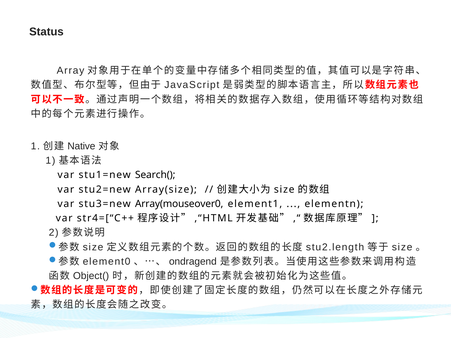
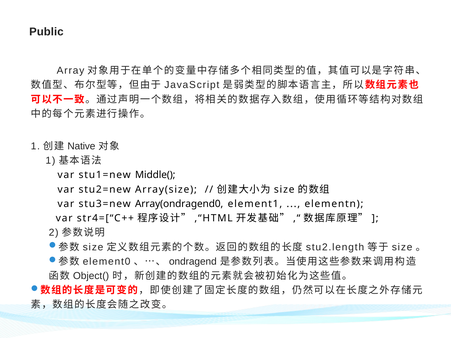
Status: Status -> Public
Search(: Search( -> Middle(
Array(mouseover0: Array(mouseover0 -> Array(ondragend0
